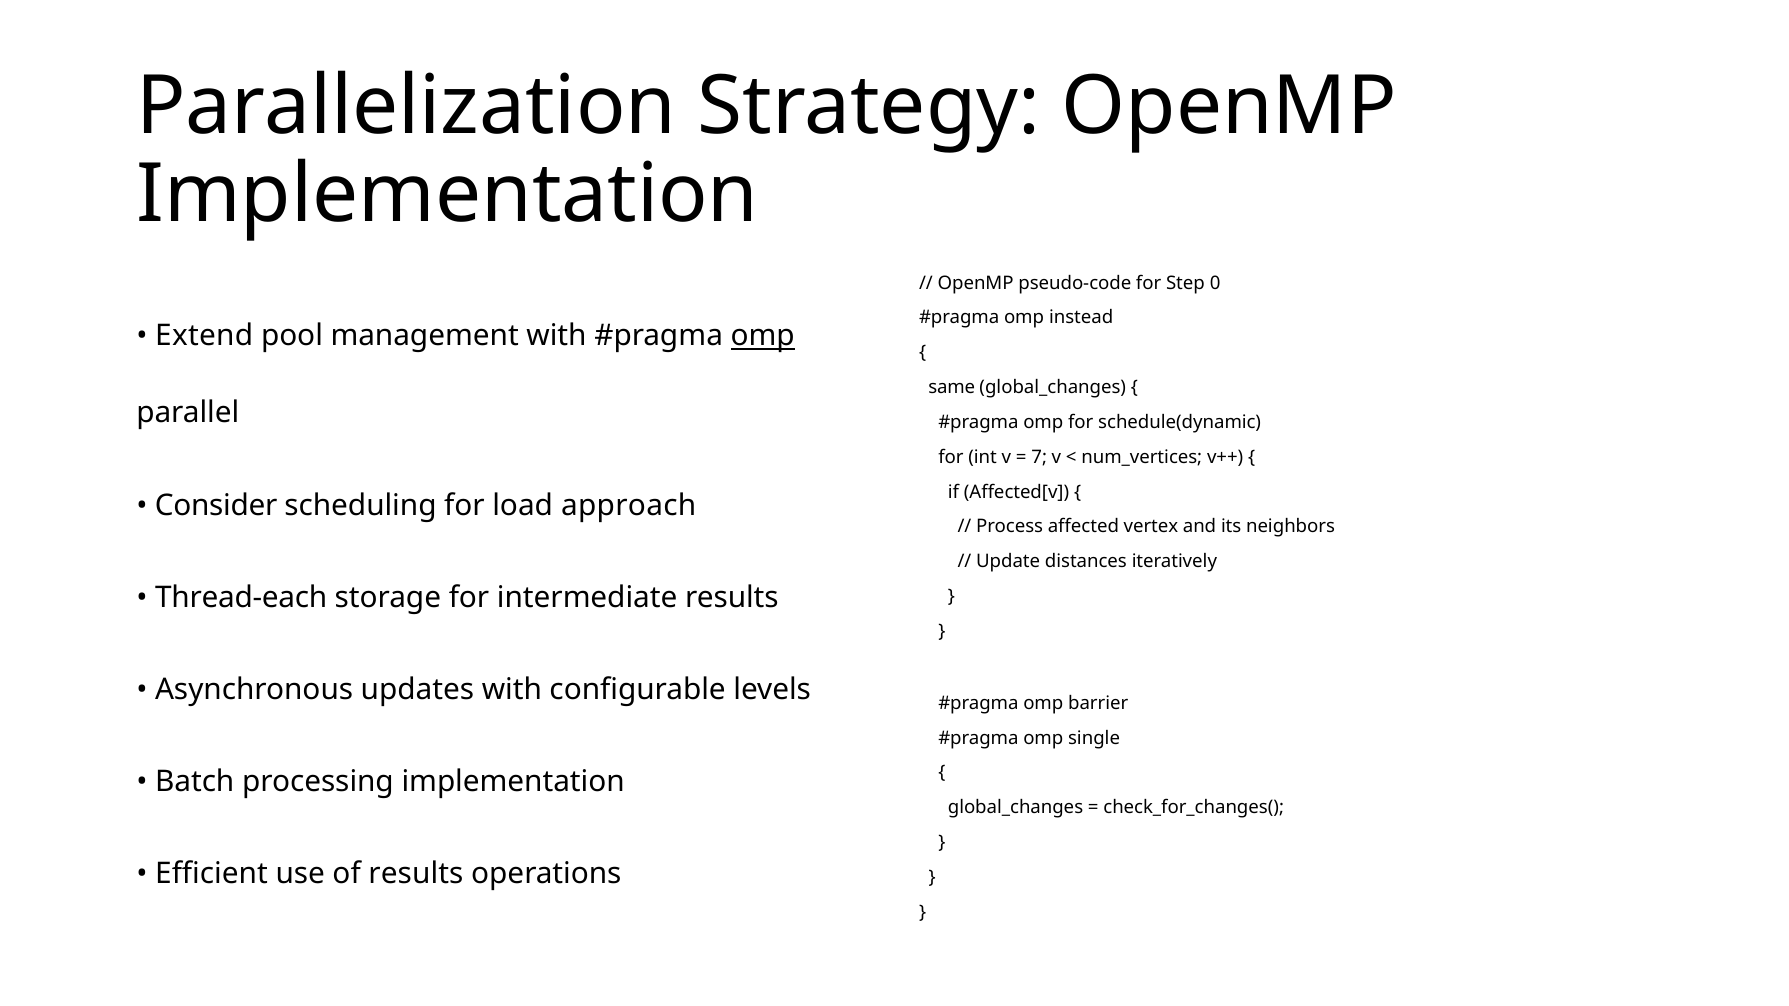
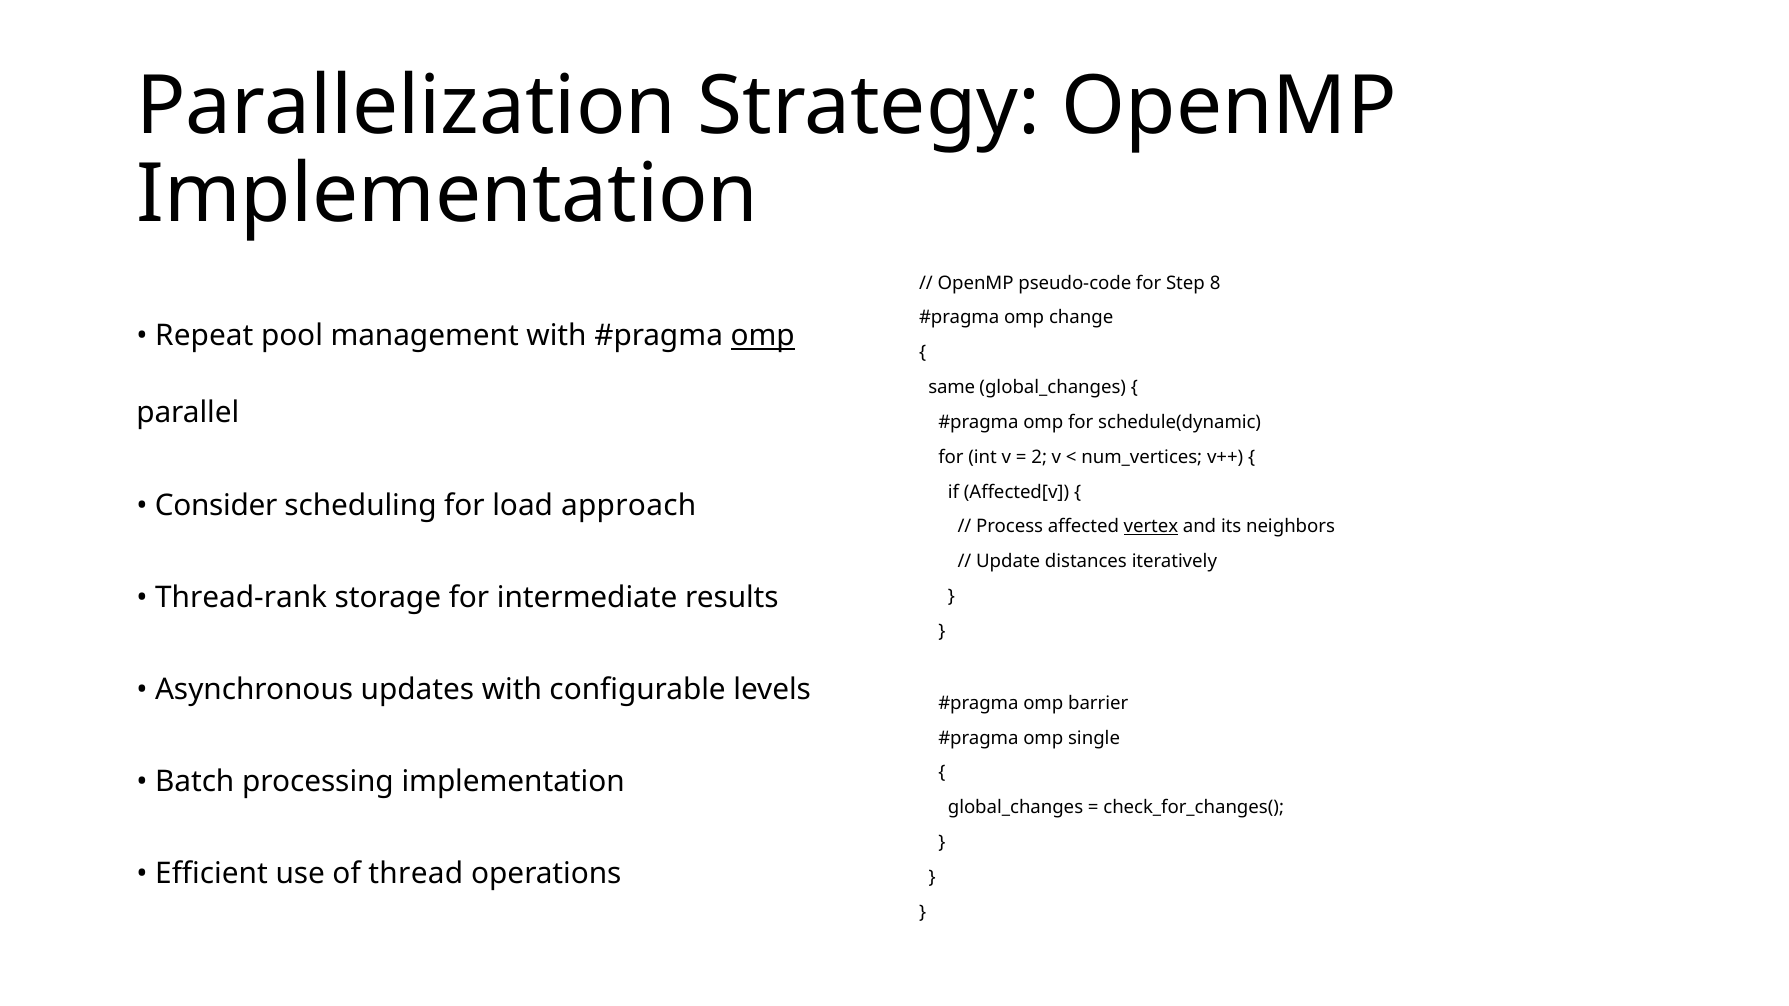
0: 0 -> 8
instead: instead -> change
Extend: Extend -> Repeat
7: 7 -> 2
vertex underline: none -> present
Thread-each: Thread-each -> Thread-rank
of results: results -> thread
